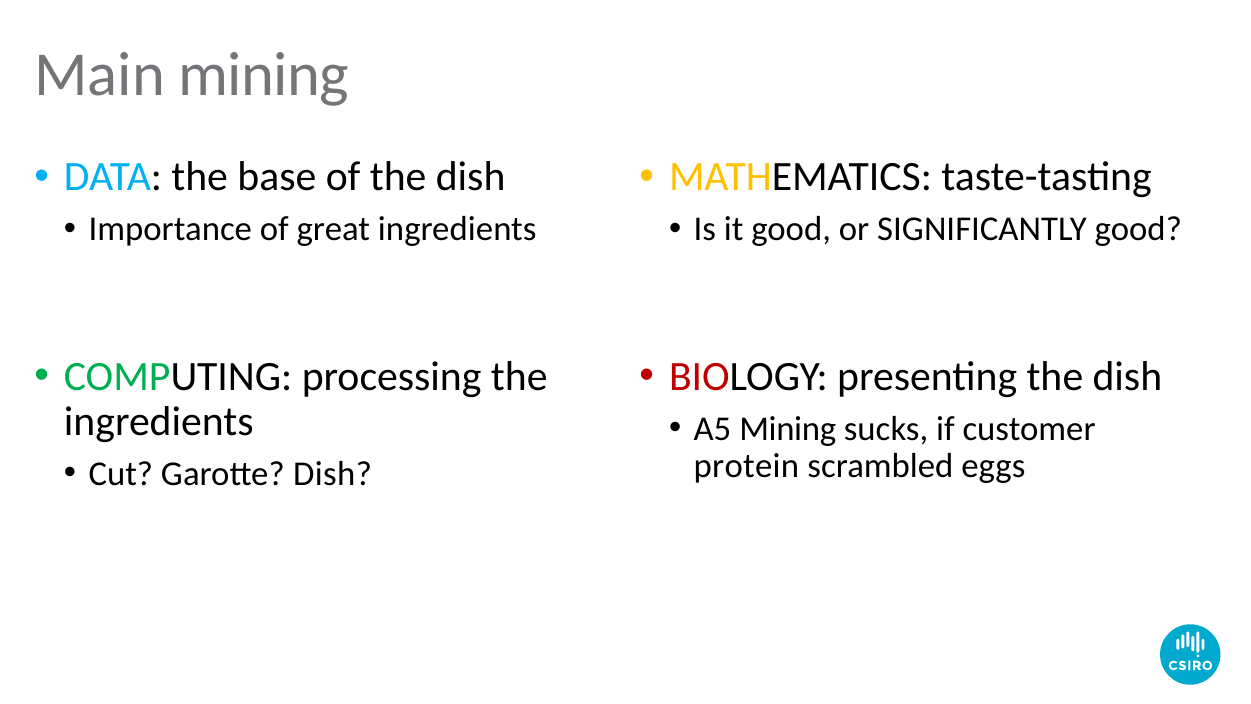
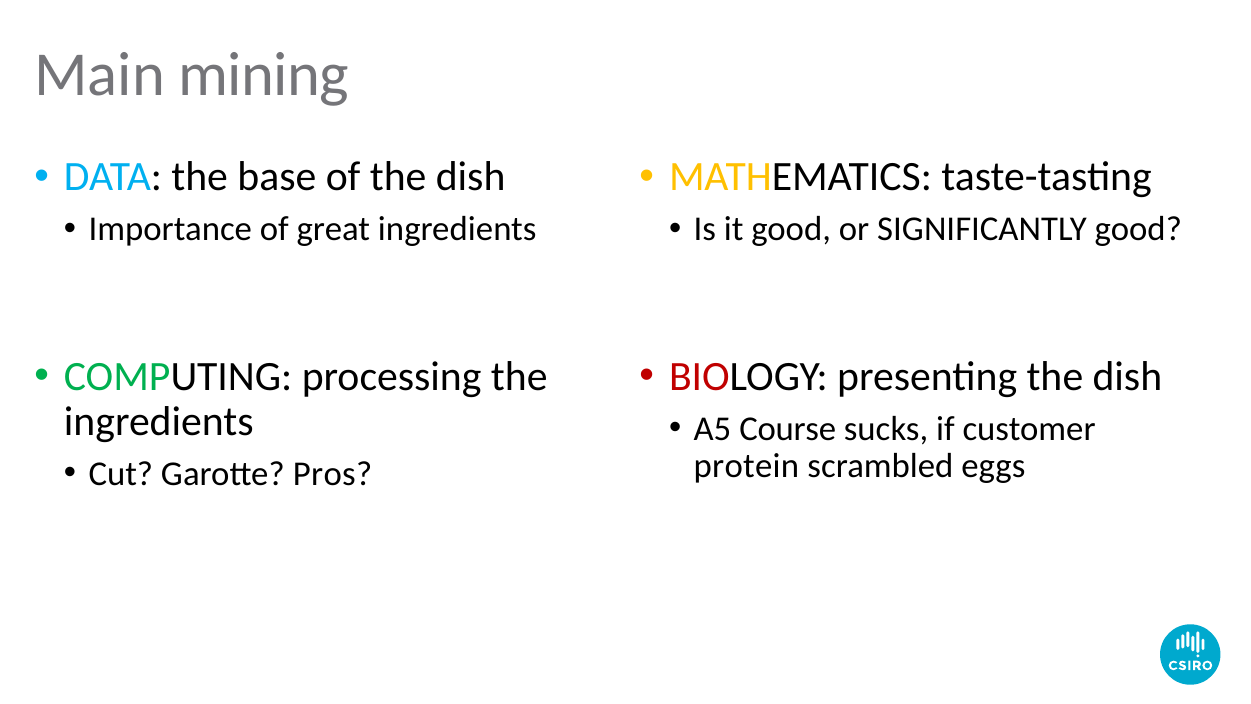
A5 Mining: Mining -> Course
Garotte Dish: Dish -> Pros
